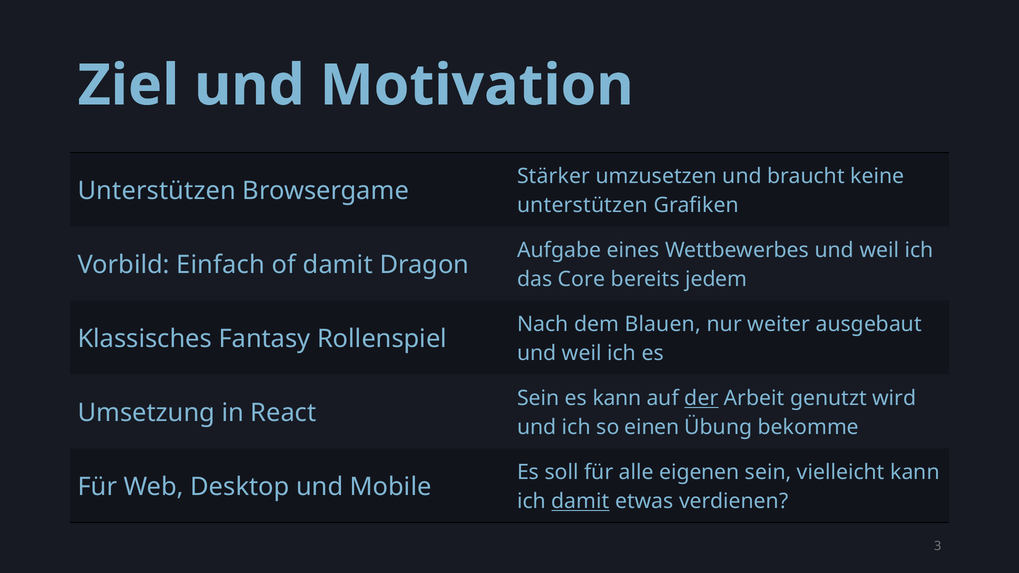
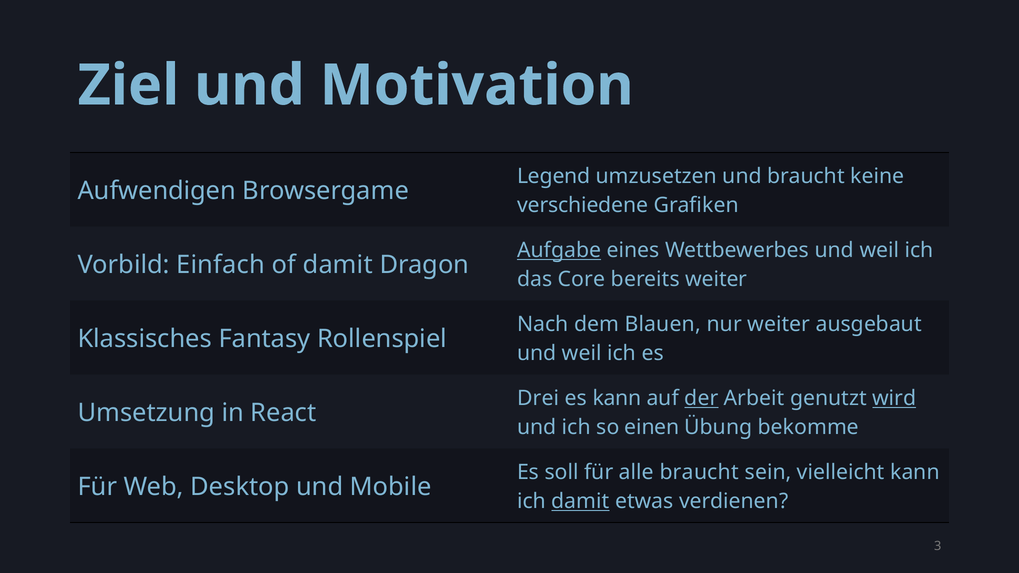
Stärker: Stärker -> Legend
Unterstützen at (157, 191): Unterstützen -> Aufwendigen
unterstützen at (582, 205): unterstützen -> verschiedene
Aufgabe underline: none -> present
bereits jedem: jedem -> weiter
Sein at (538, 398): Sein -> Drei
wird underline: none -> present
alle eigenen: eigenen -> braucht
